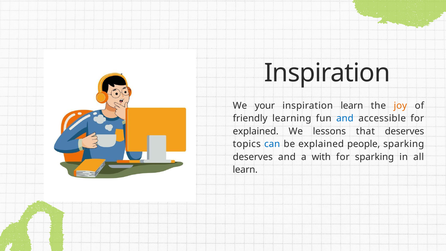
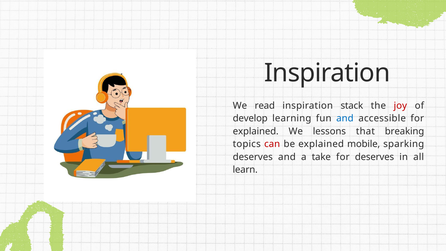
your: your -> read
inspiration learn: learn -> stack
joy colour: orange -> red
friendly: friendly -> develop
that deserves: deserves -> breaking
can colour: blue -> red
people: people -> mobile
with: with -> take
for sparking: sparking -> deserves
